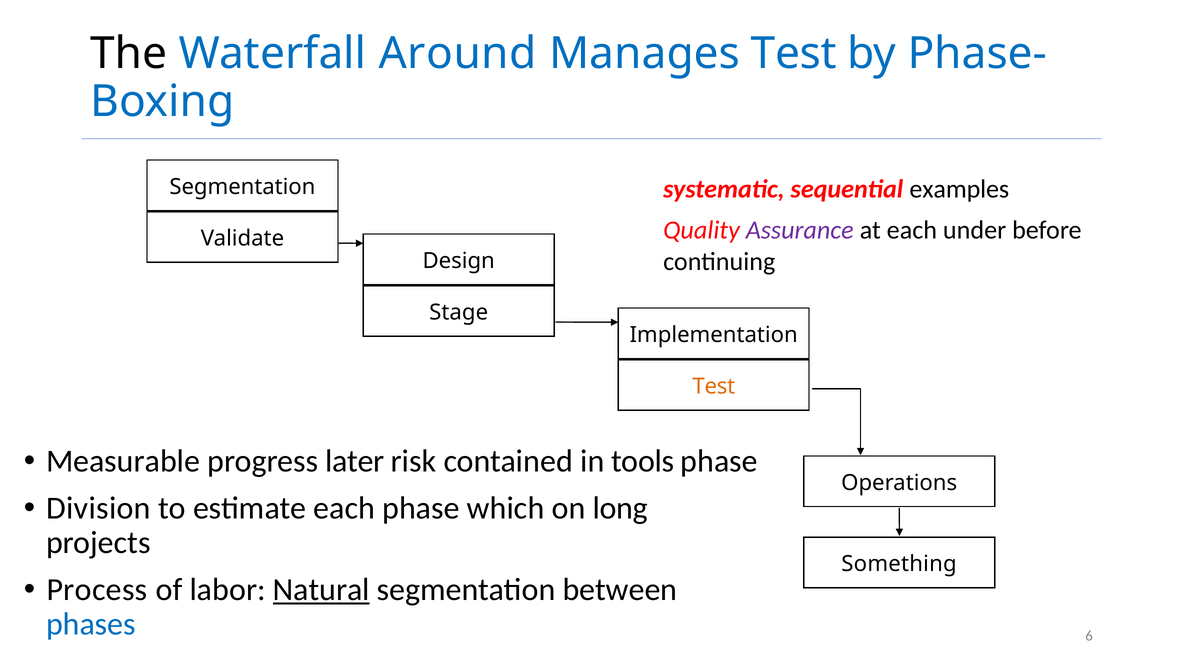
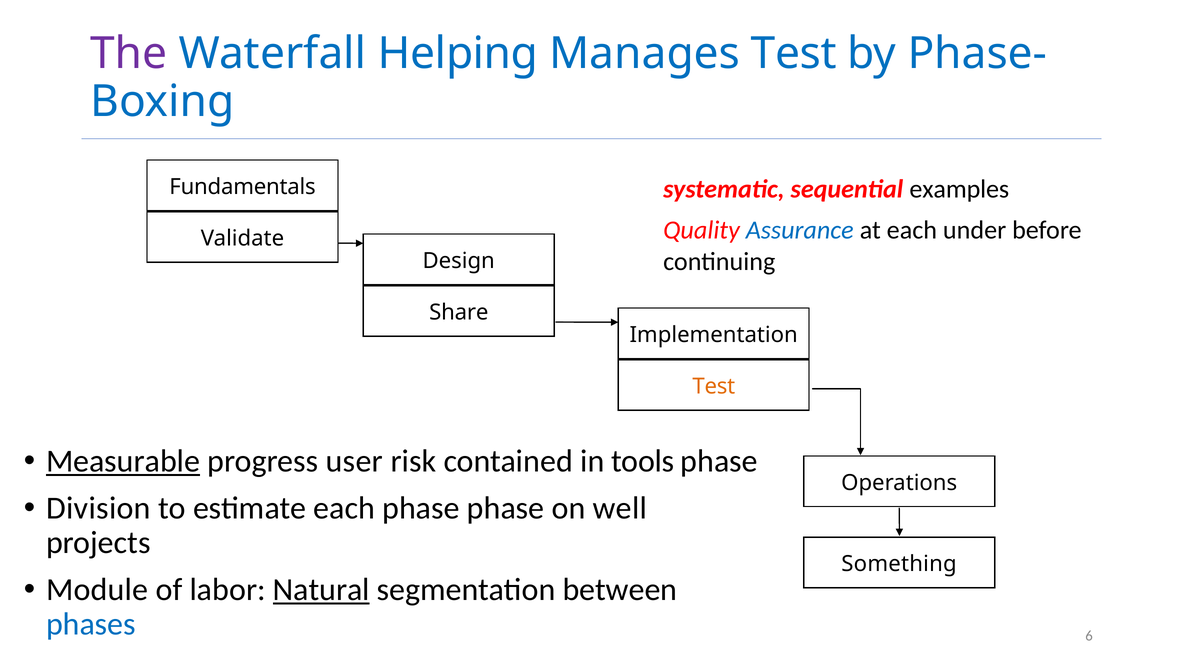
The colour: black -> purple
Around: Around -> Helping
Segmentation at (242, 187): Segmentation -> Fundamentals
Assurance colour: purple -> blue
Stage: Stage -> Share
Measurable underline: none -> present
later: later -> user
phase which: which -> phase
long: long -> well
Process: Process -> Module
